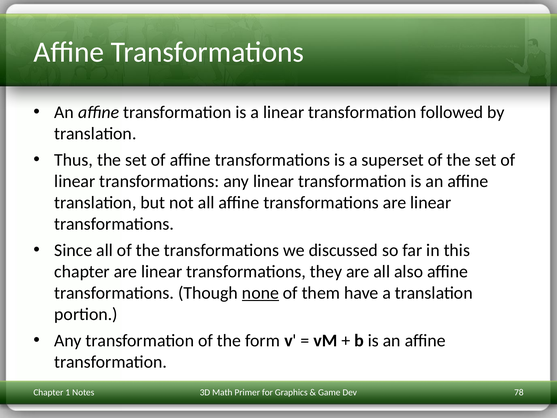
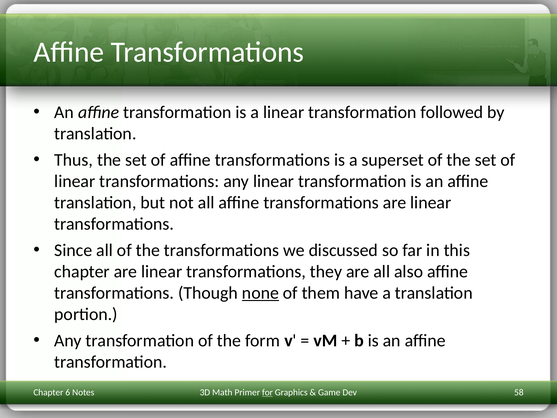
for underline: none -> present
78: 78 -> 58
1: 1 -> 6
